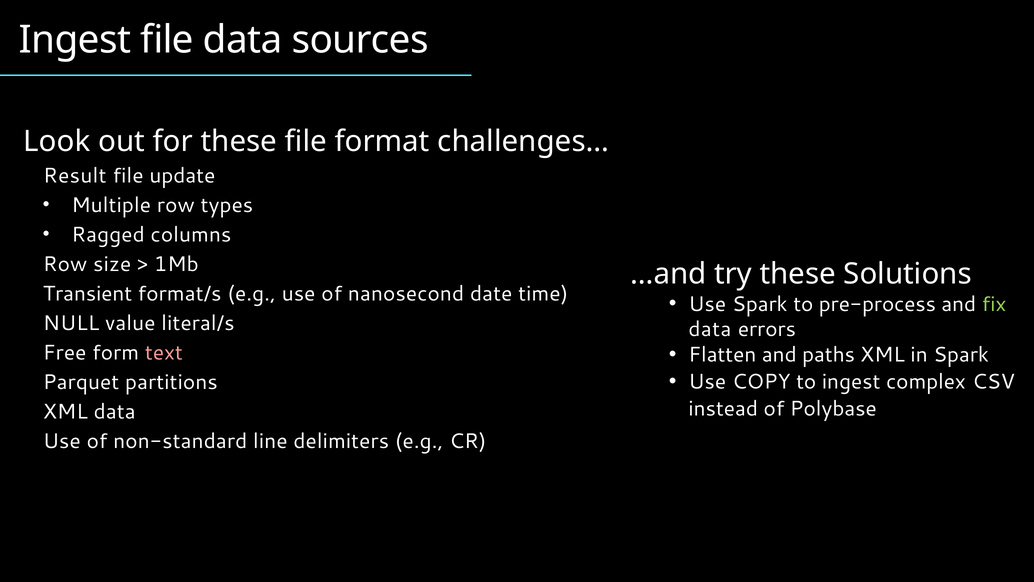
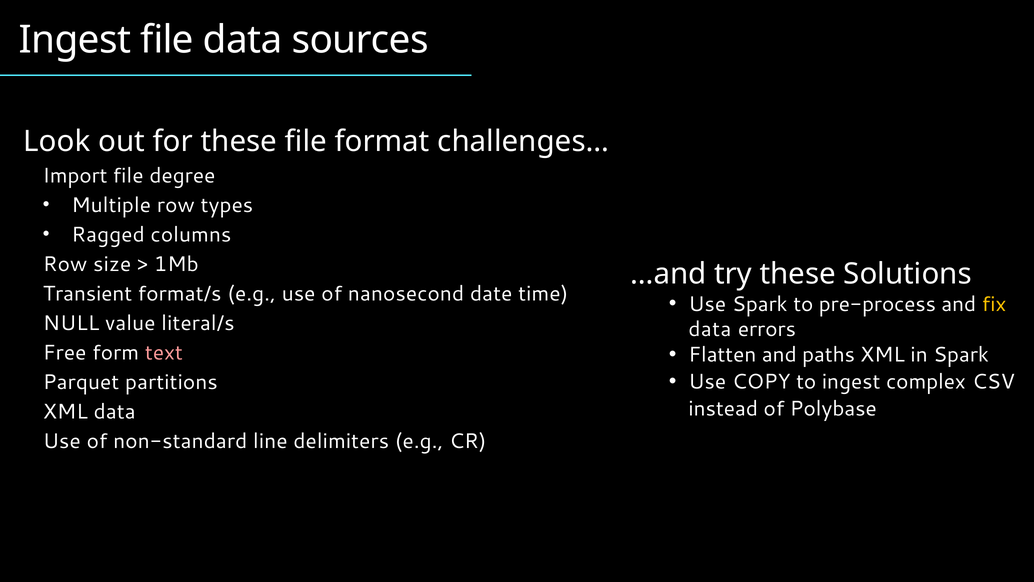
Result: Result -> Import
update: update -> degree
fix colour: light green -> yellow
